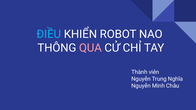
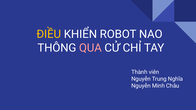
ĐIỀU colour: light blue -> yellow
